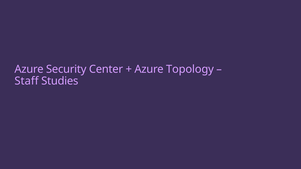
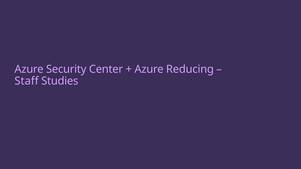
Topology: Topology -> Reducing
